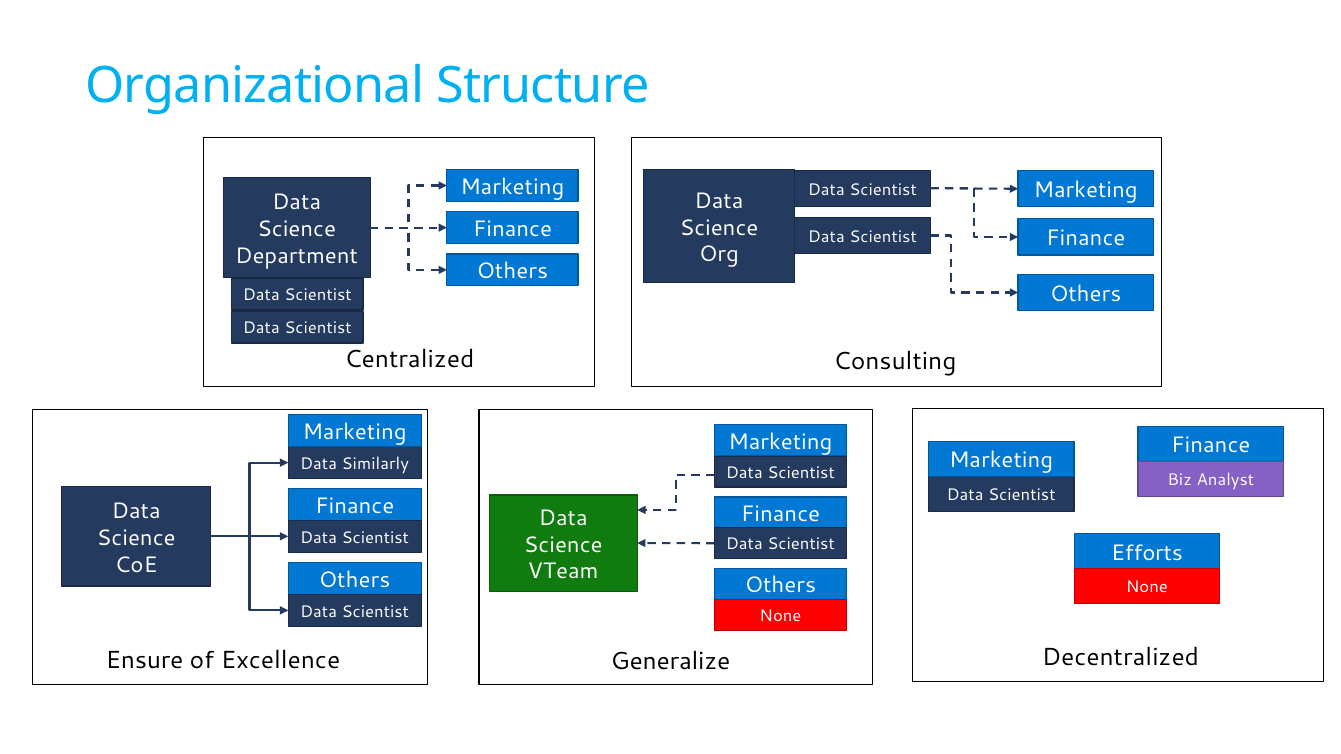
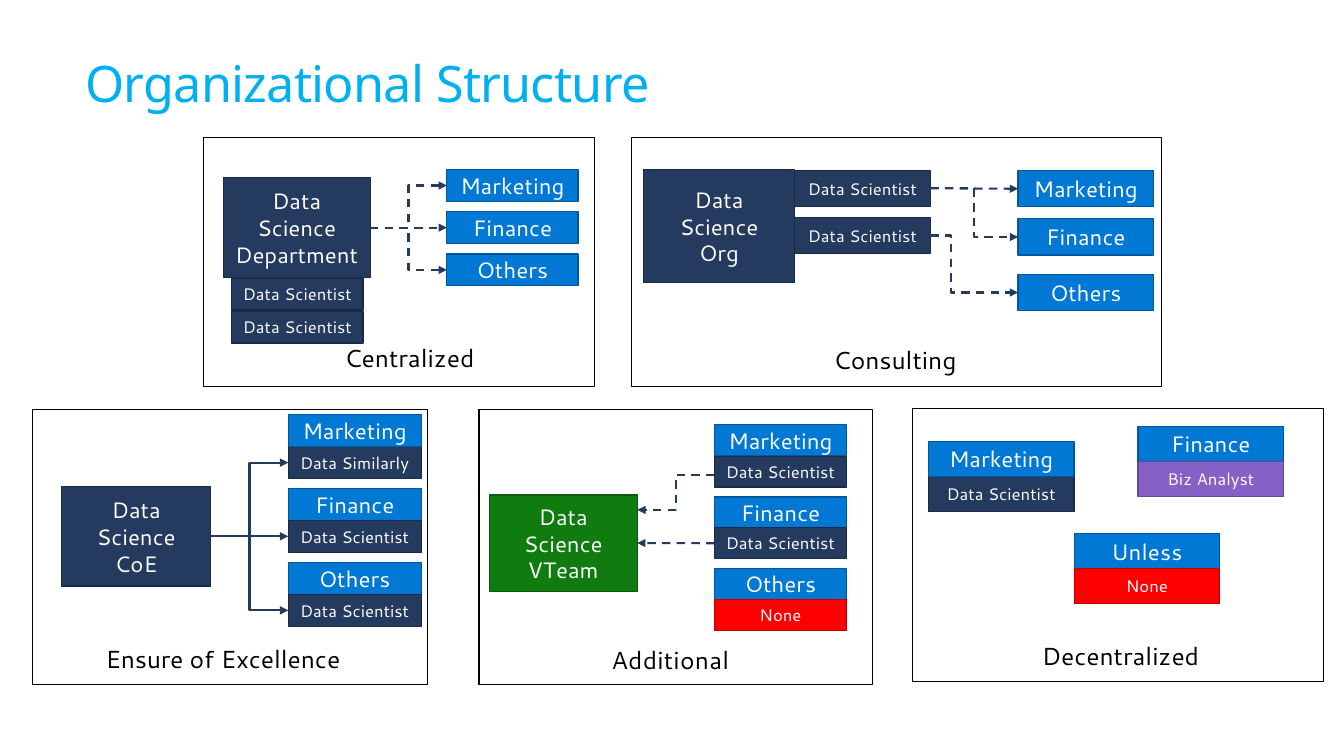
Efforts: Efforts -> Unless
Generalize: Generalize -> Additional
